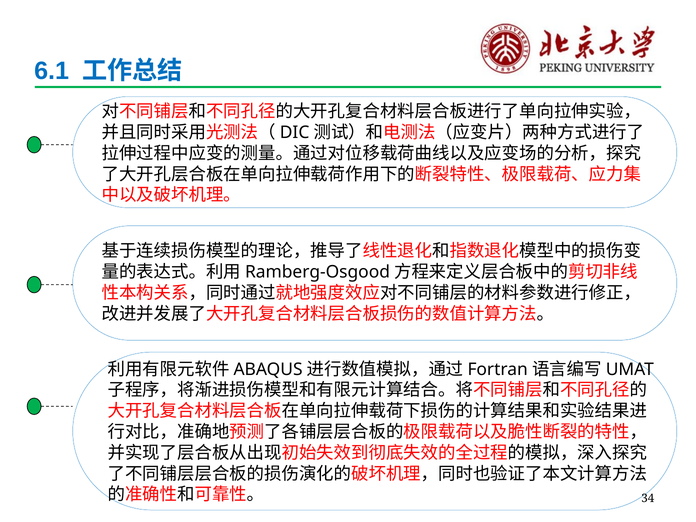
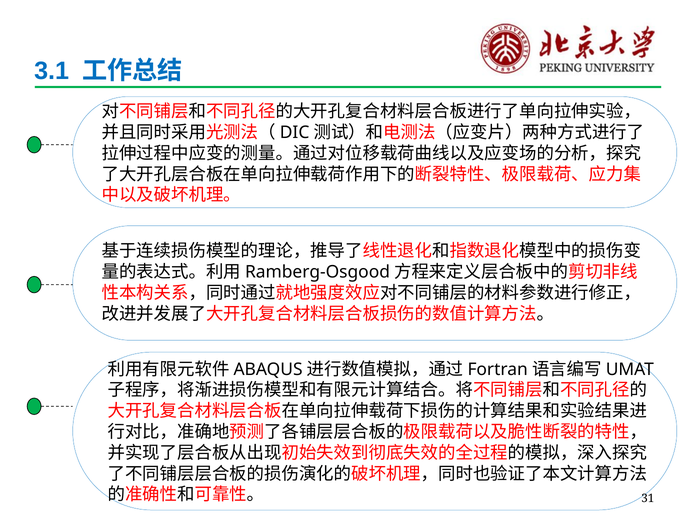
6.1: 6.1 -> 3.1
34: 34 -> 31
